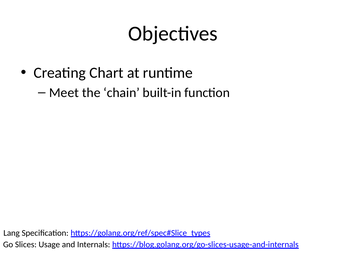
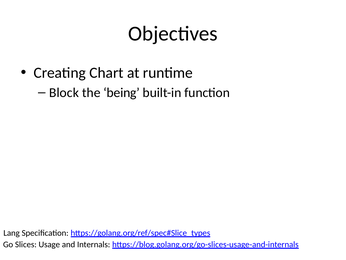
Meet: Meet -> Block
chain: chain -> being
